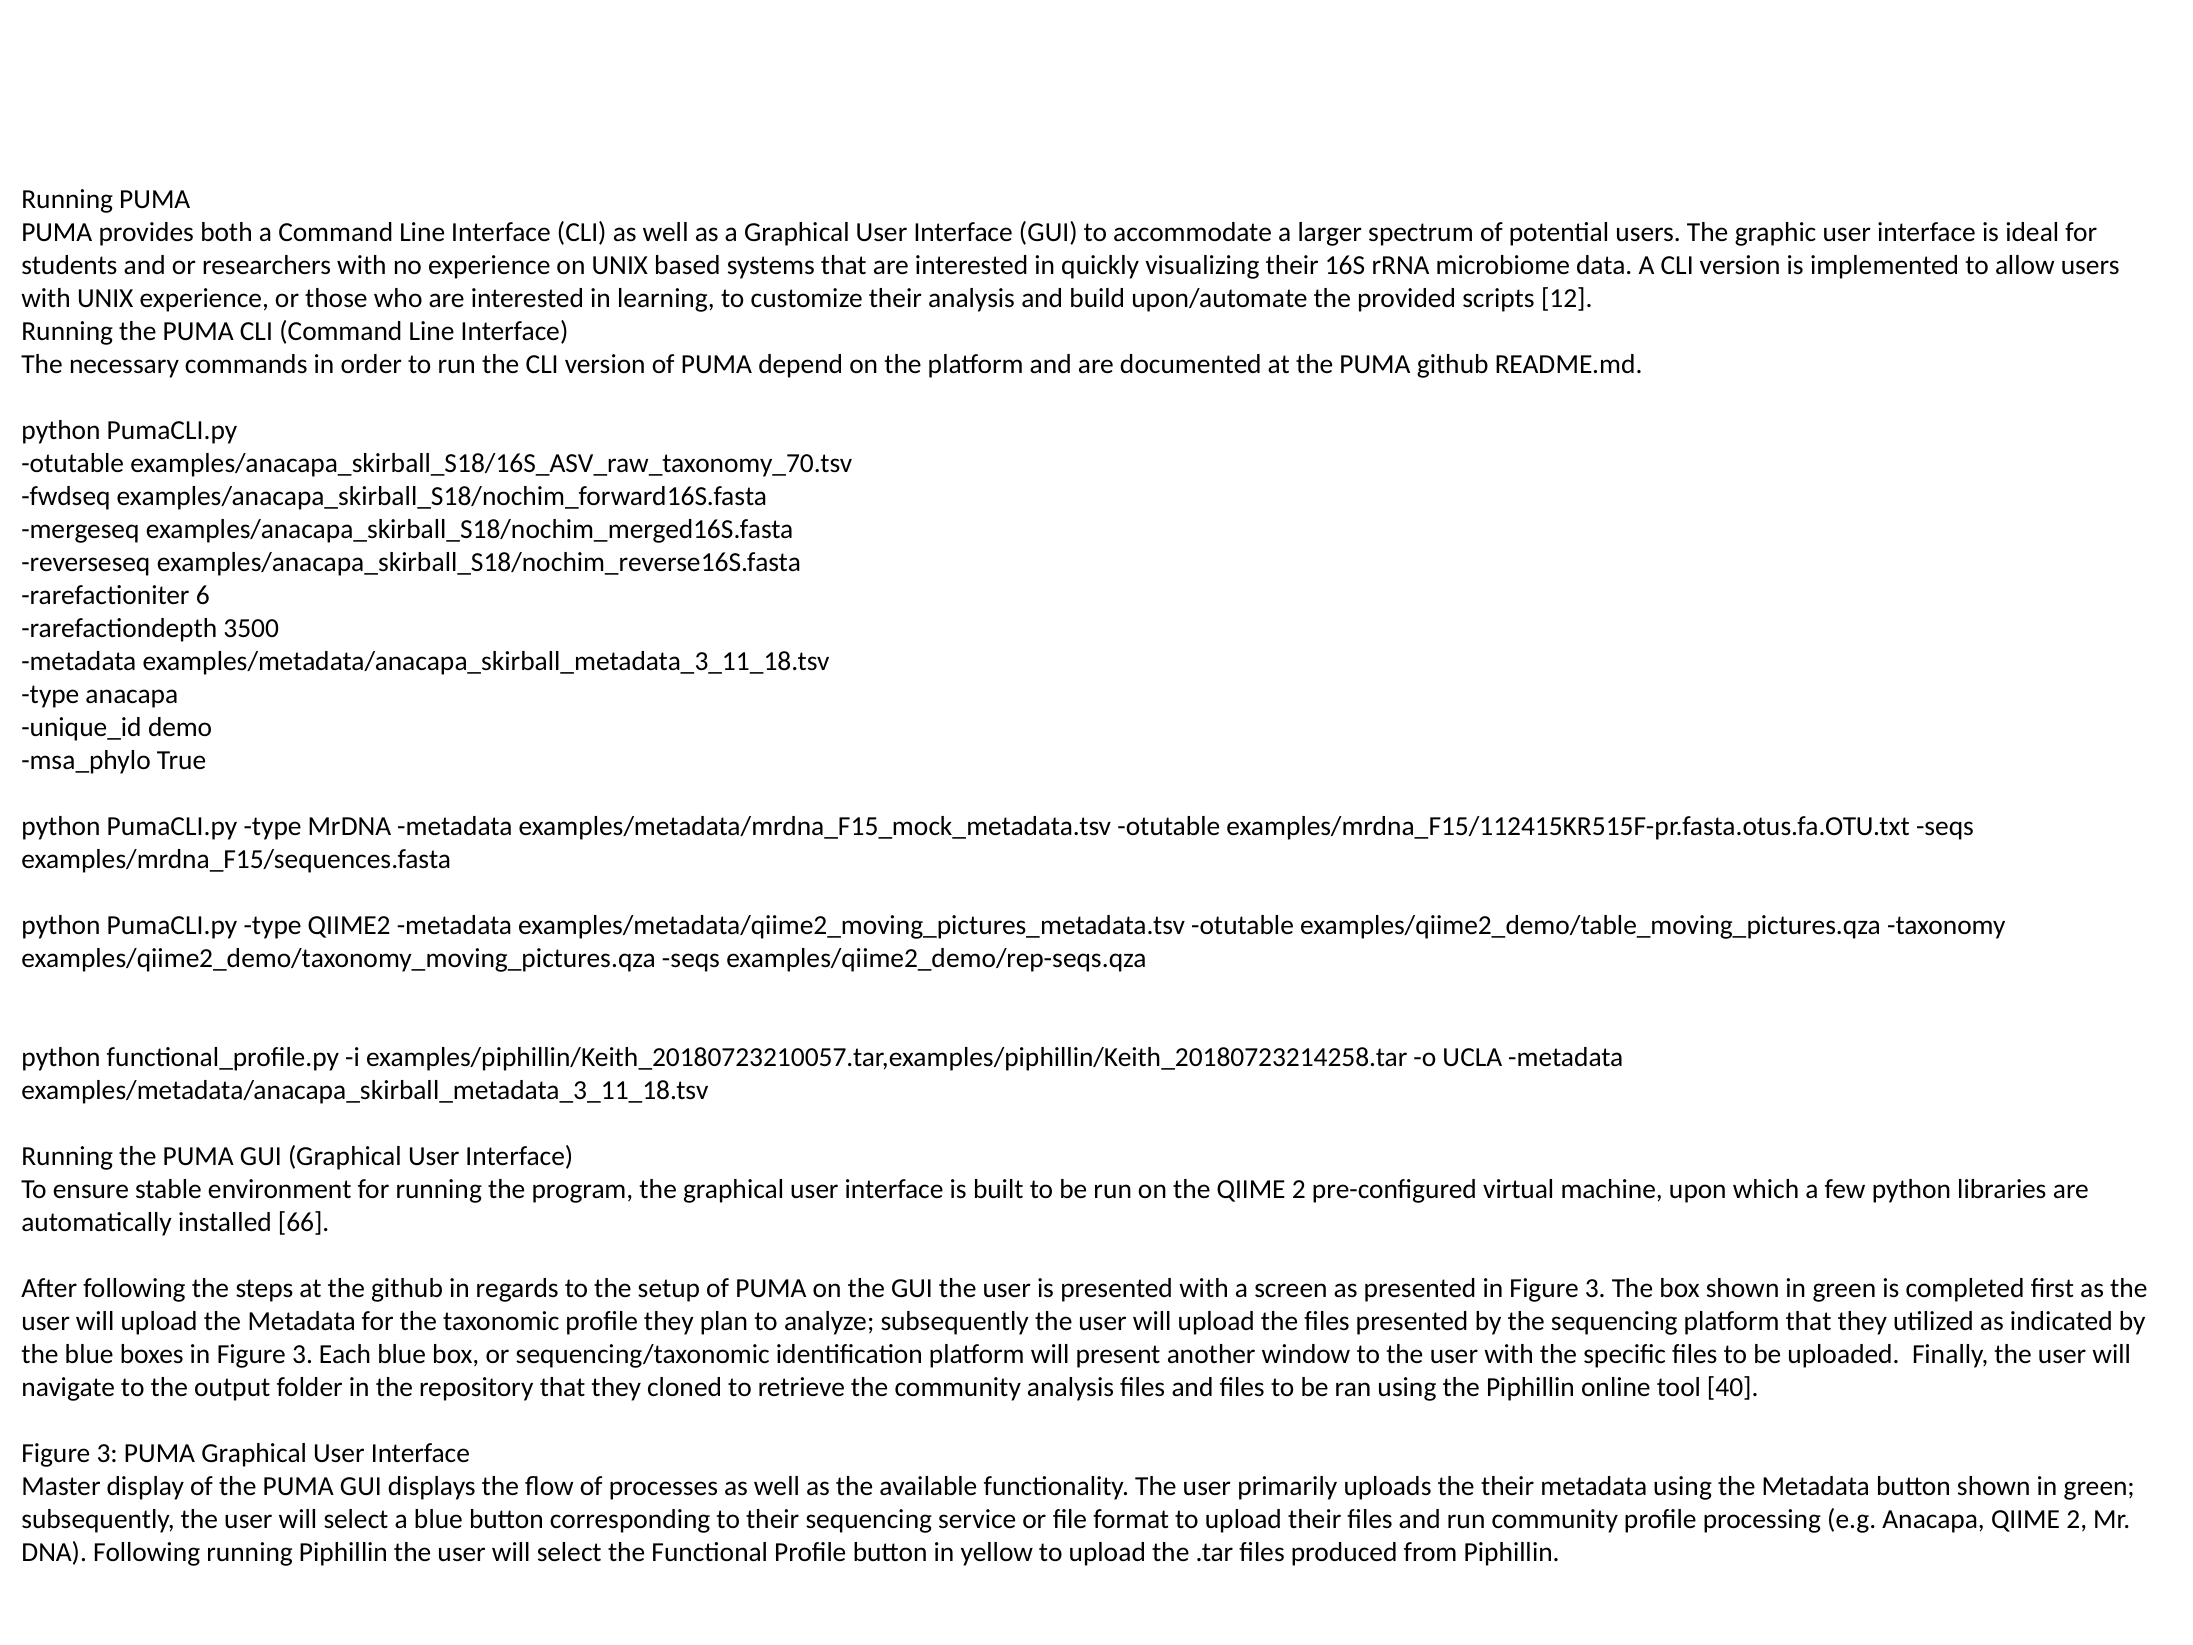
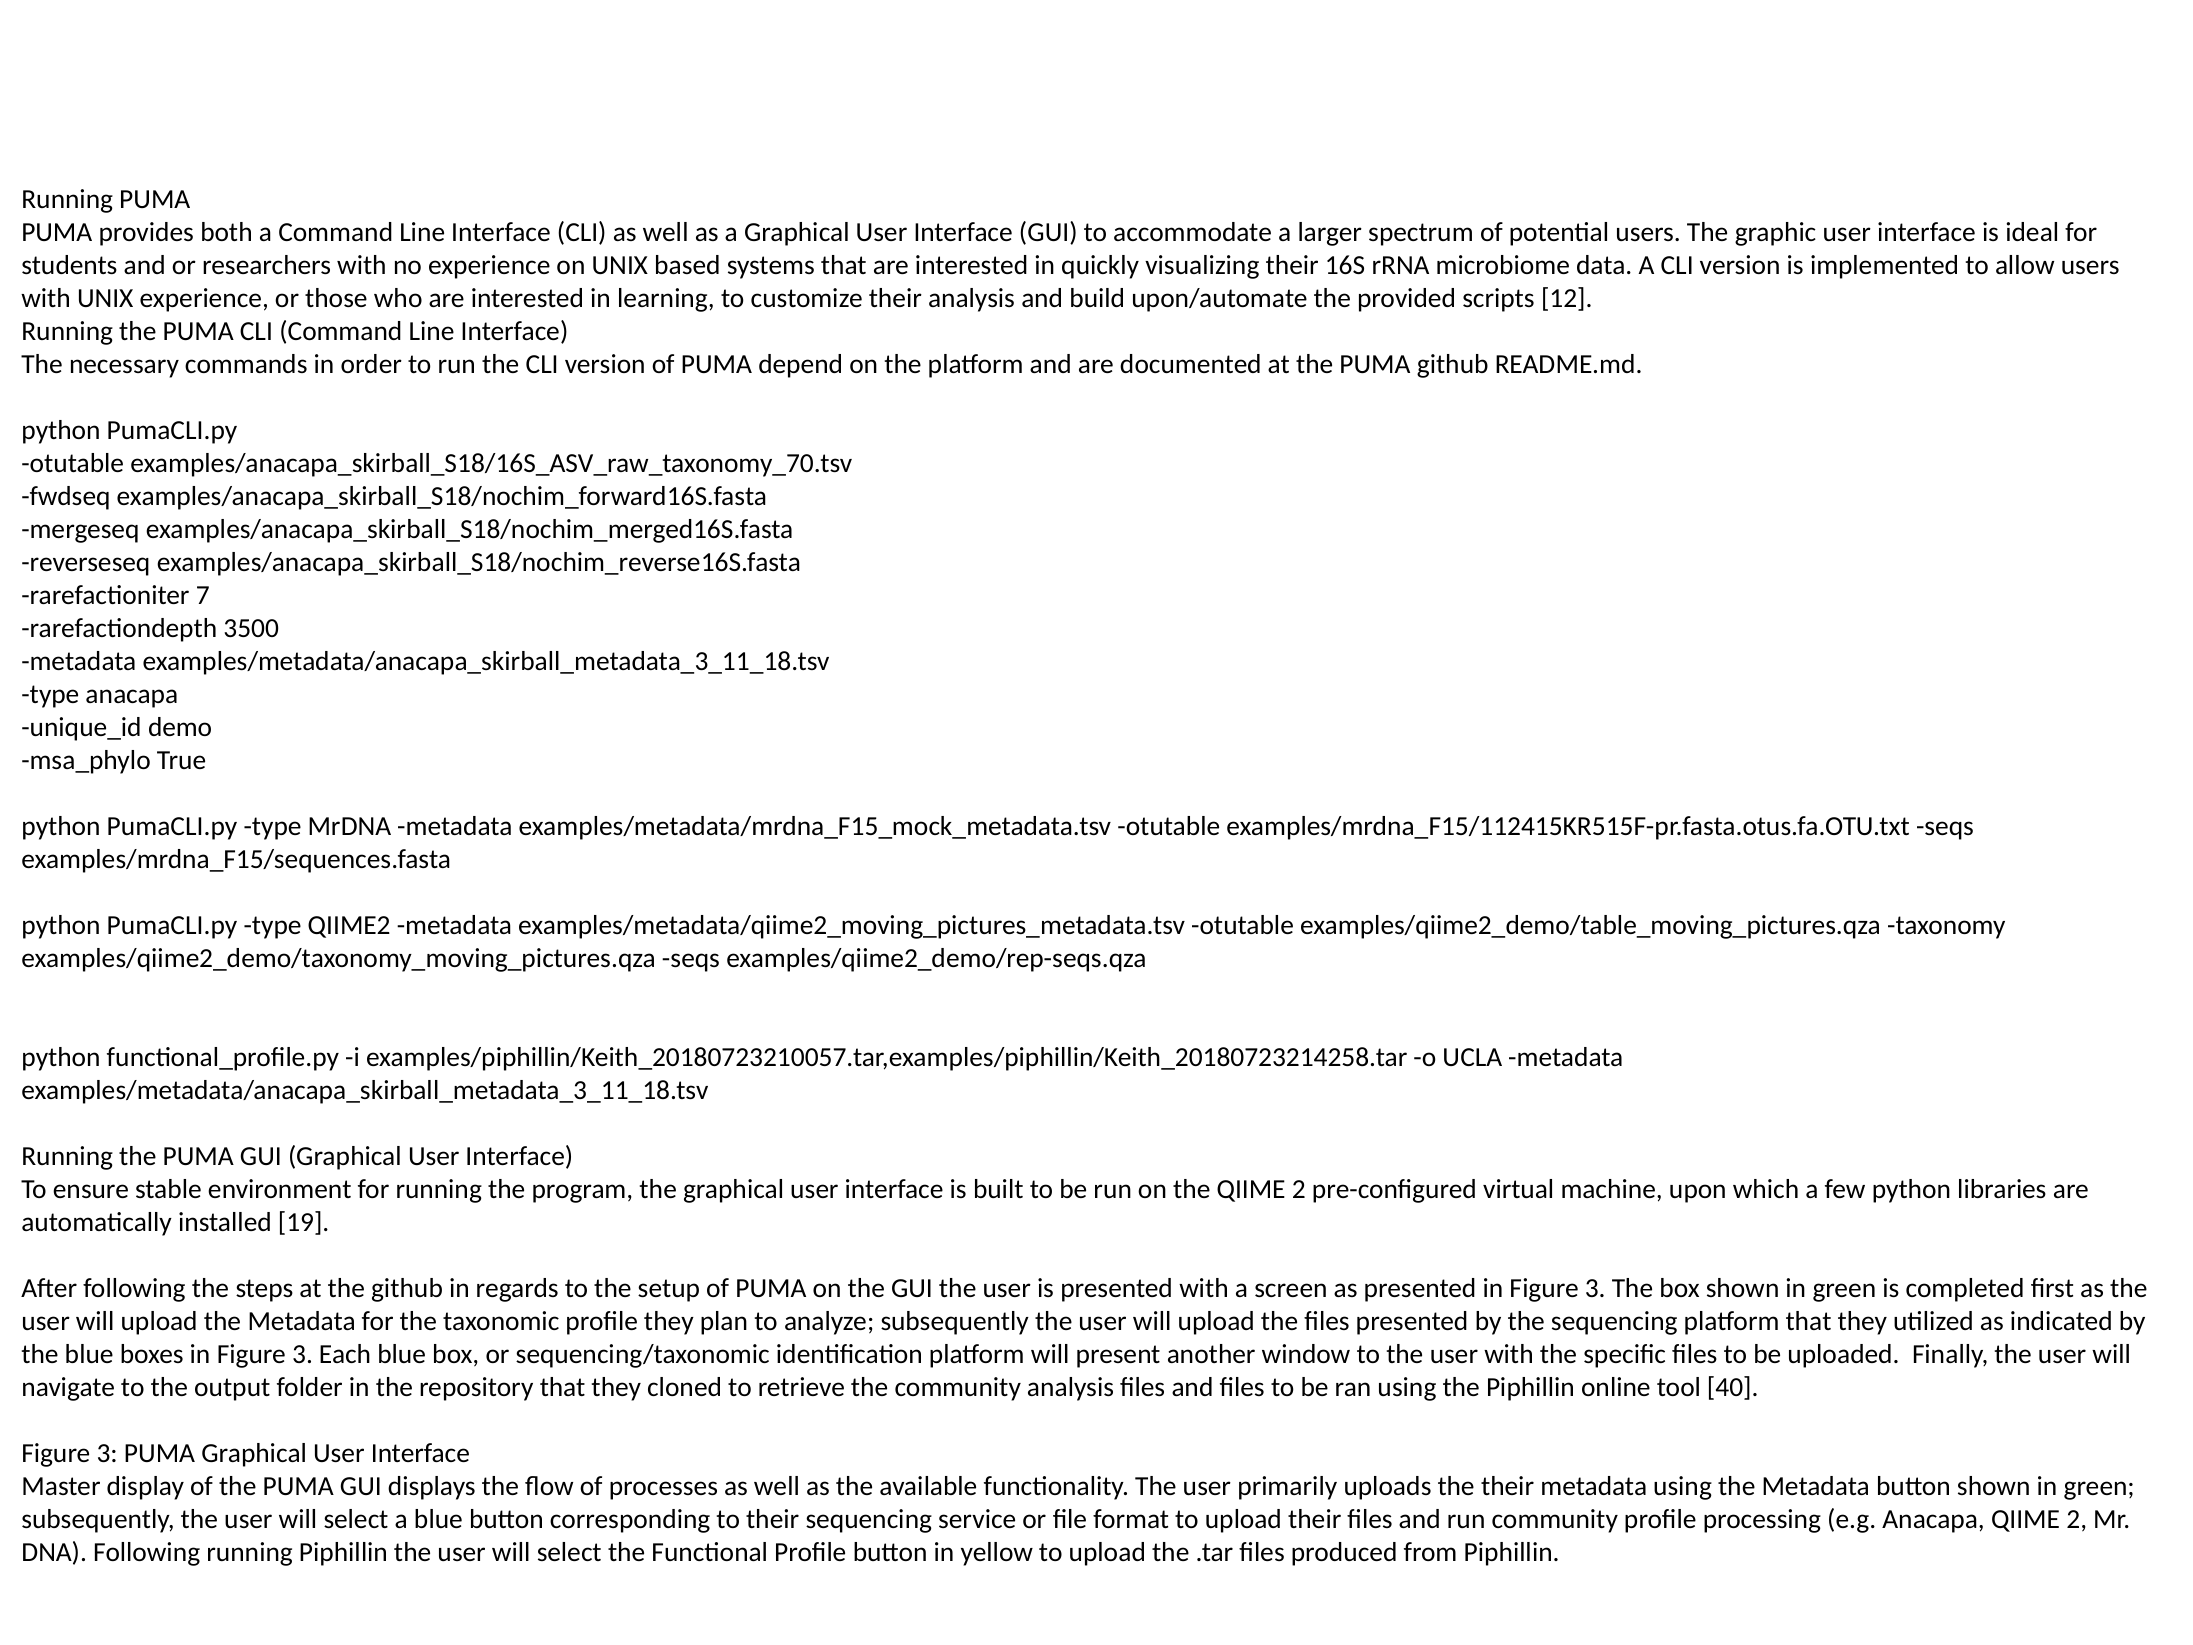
6: 6 -> 7
66: 66 -> 19
